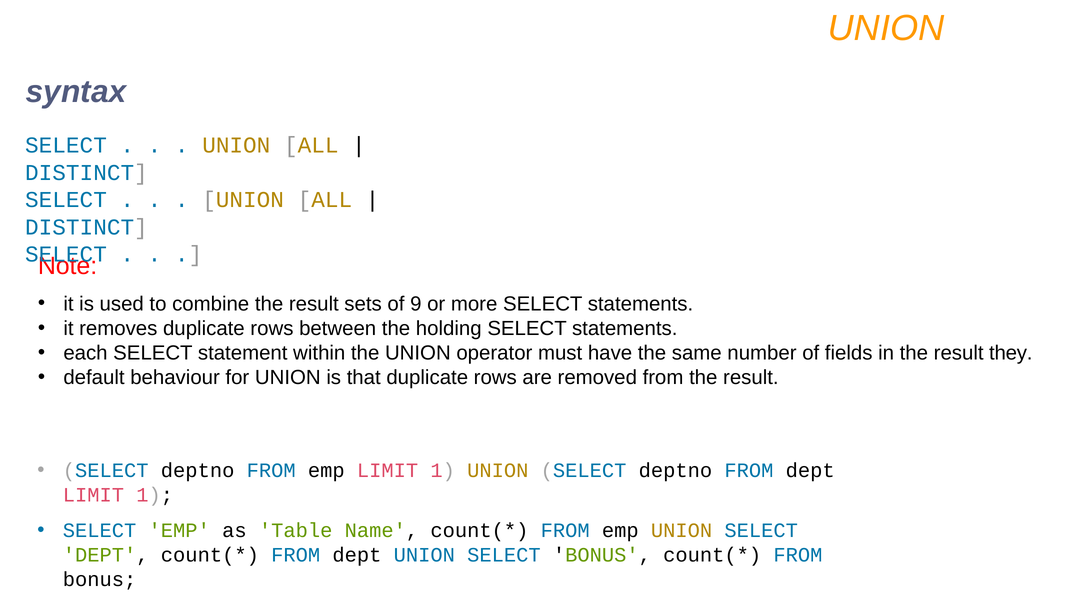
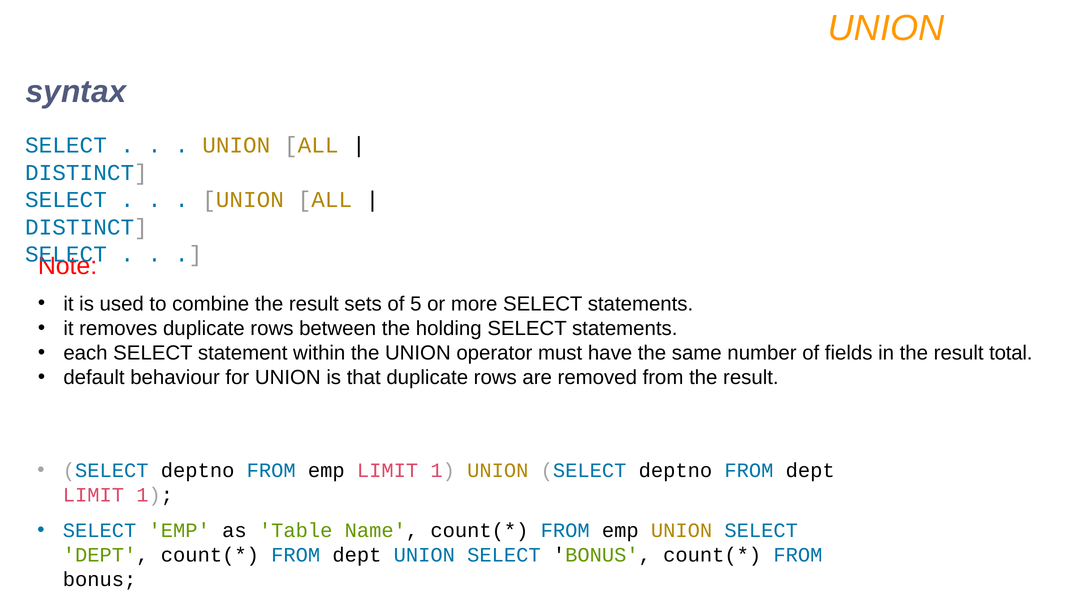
9: 9 -> 5
they: they -> total
